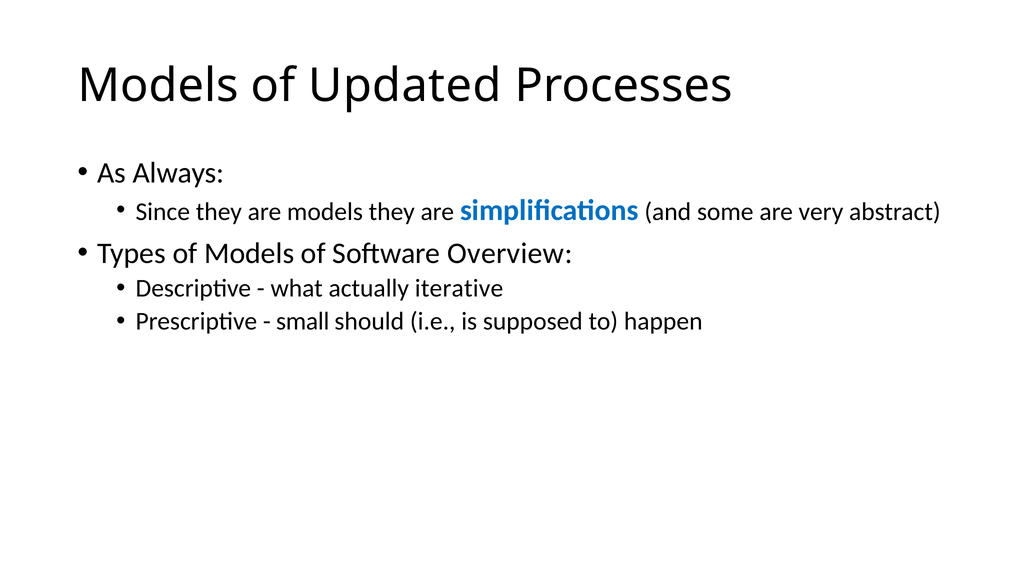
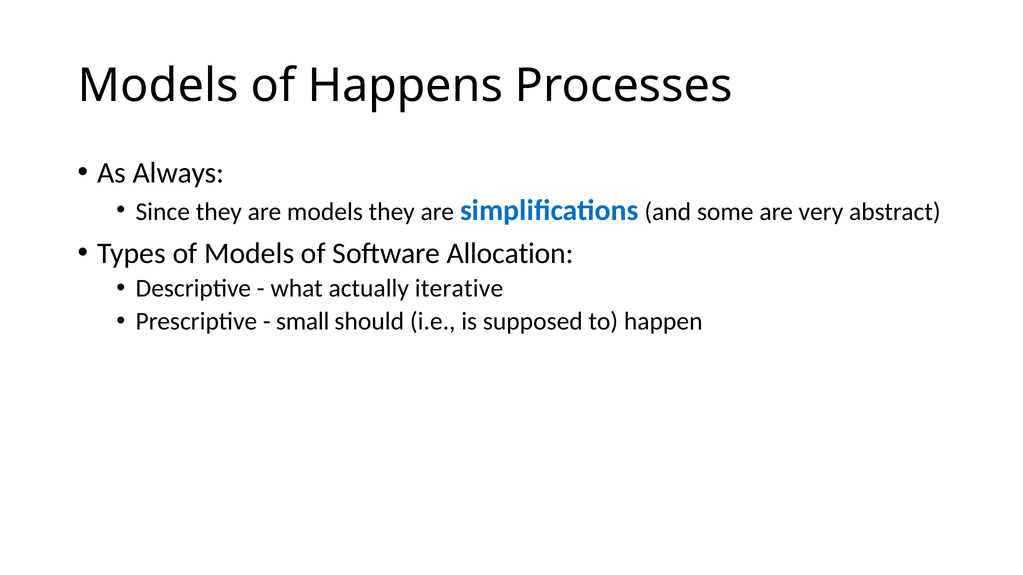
Updated: Updated -> Happens
Overview: Overview -> Allocation
